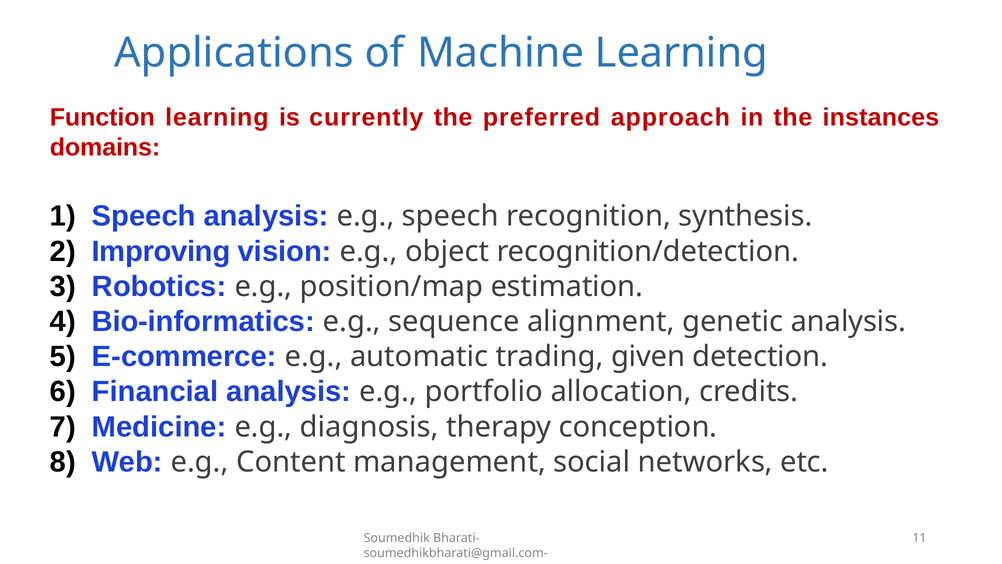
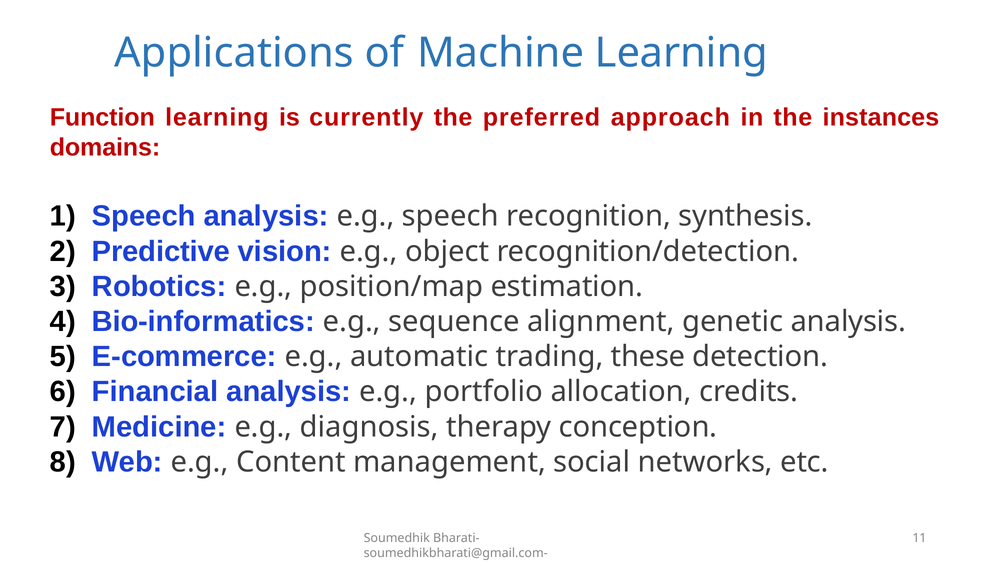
Improving: Improving -> Predictive
given: given -> these
